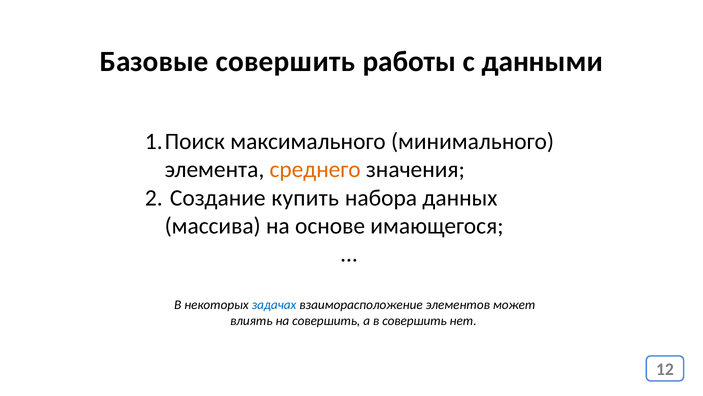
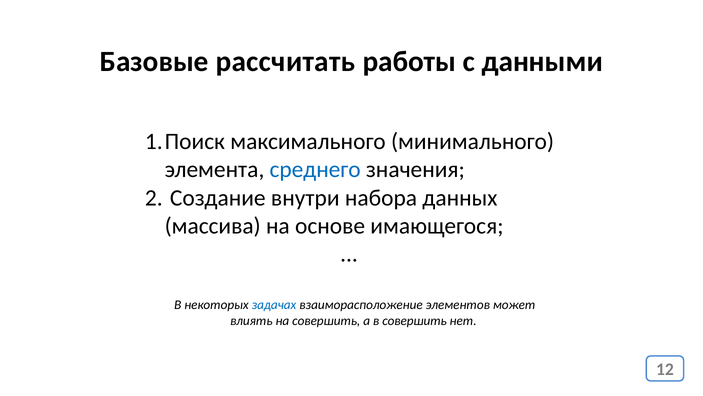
Базовые совершить: совершить -> рассчитать
среднего colour: orange -> blue
купить: купить -> внутри
